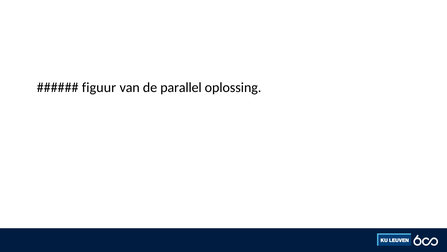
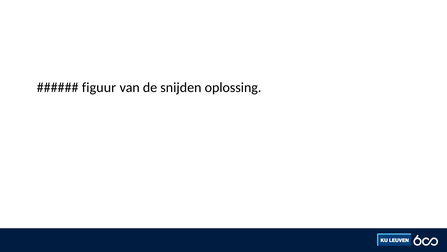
parallel: parallel -> snijden
